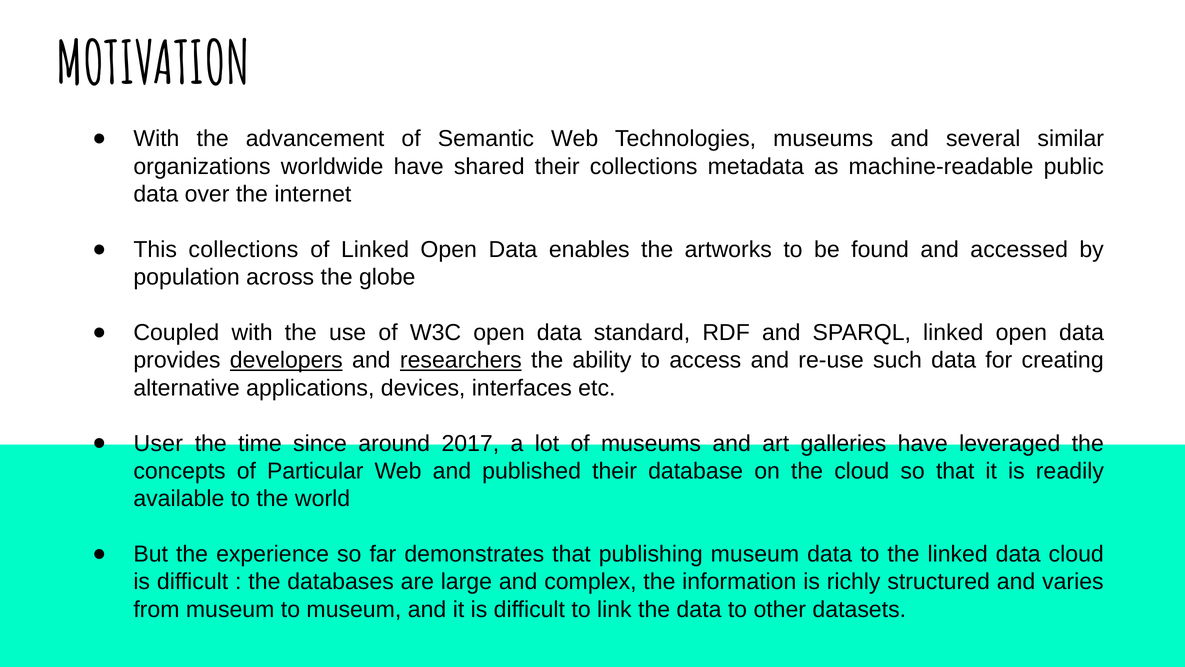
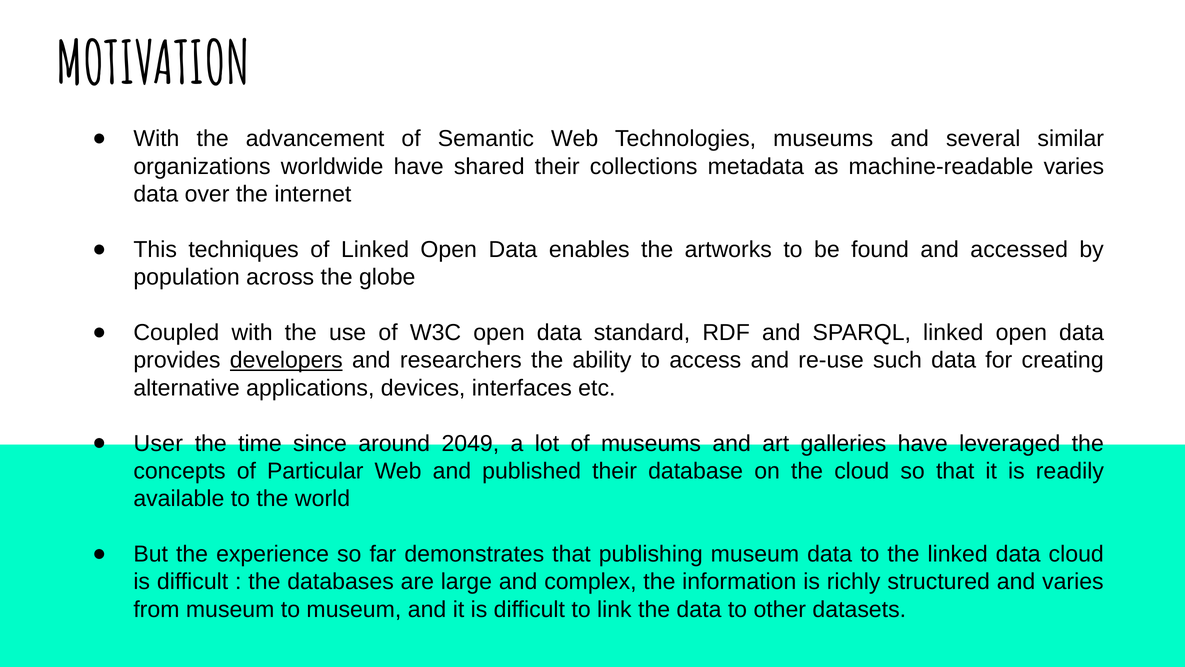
machine-readable public: public -> varies
This collections: collections -> techniques
researchers underline: present -> none
2017: 2017 -> 2049
